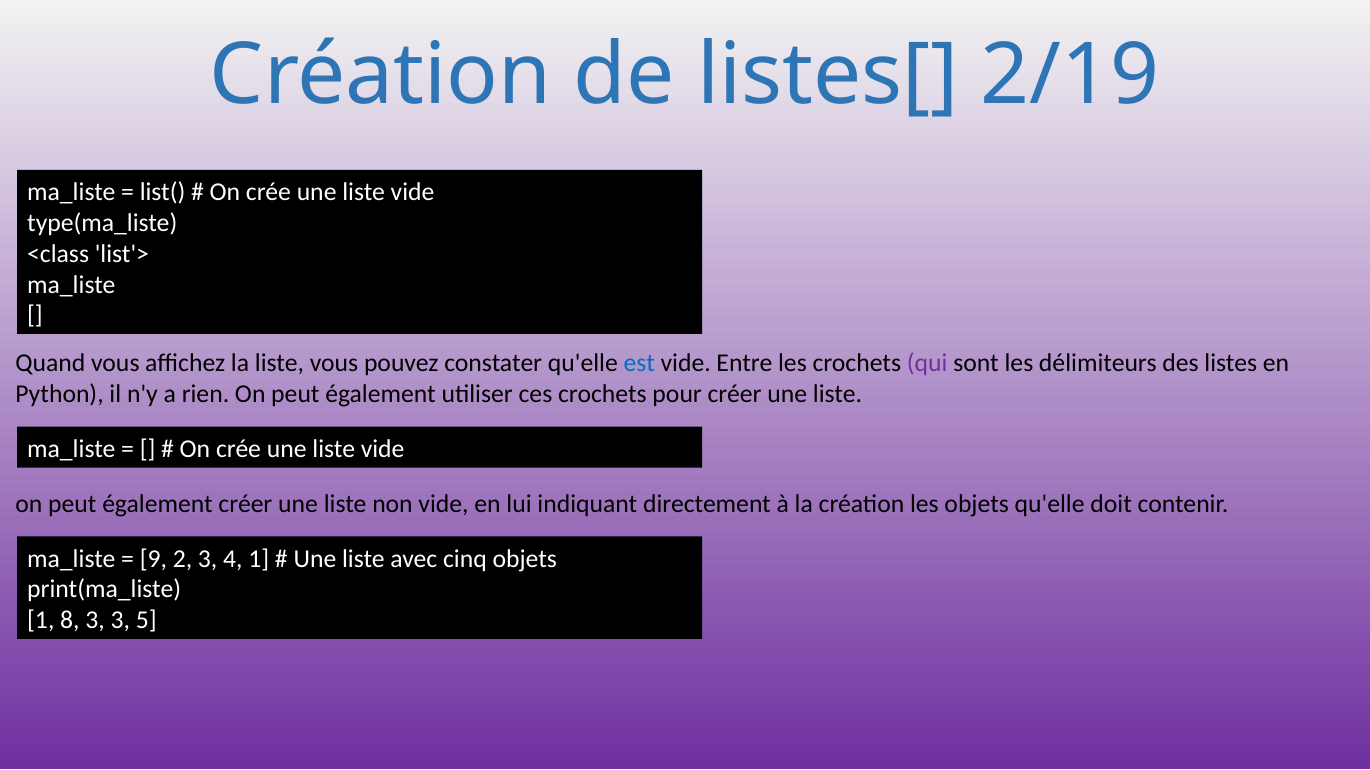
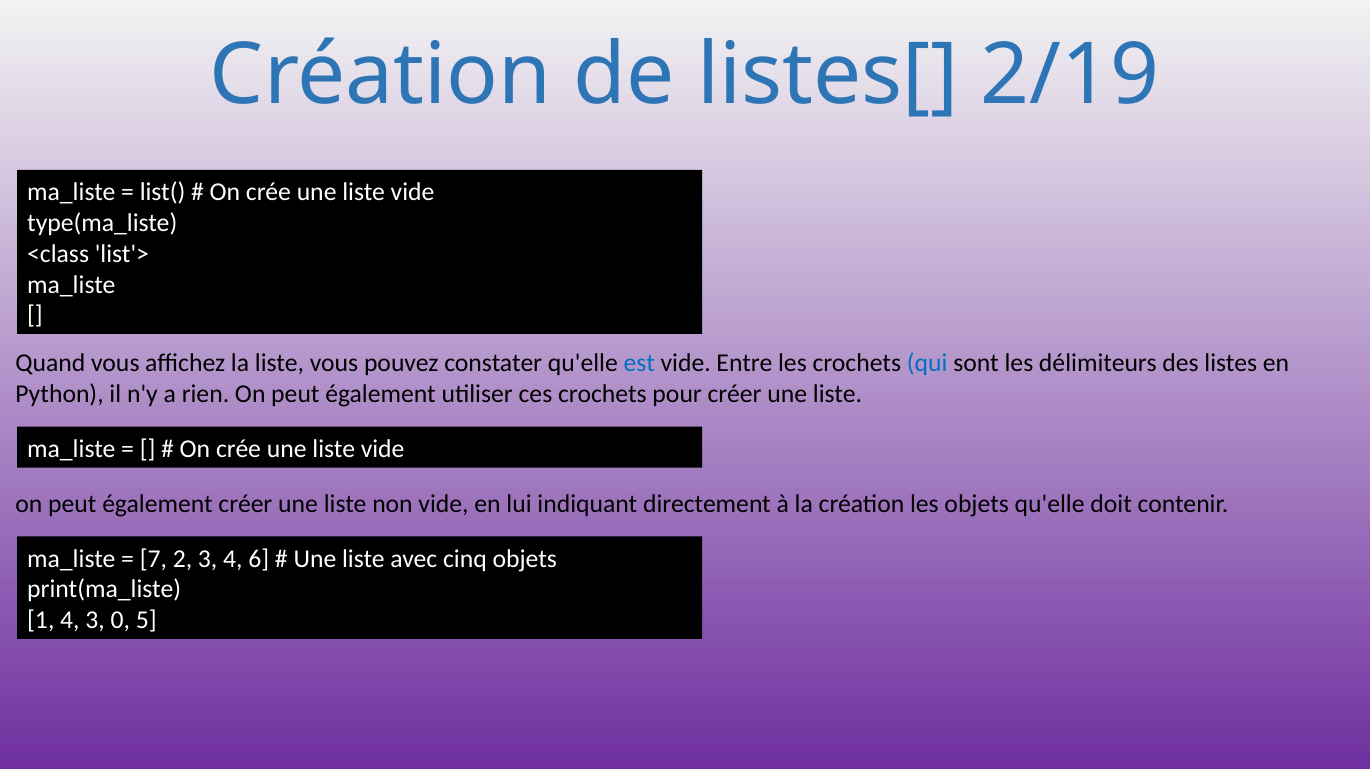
qui colour: purple -> blue
9: 9 -> 7
4 1: 1 -> 6
1 8: 8 -> 4
3 3: 3 -> 0
